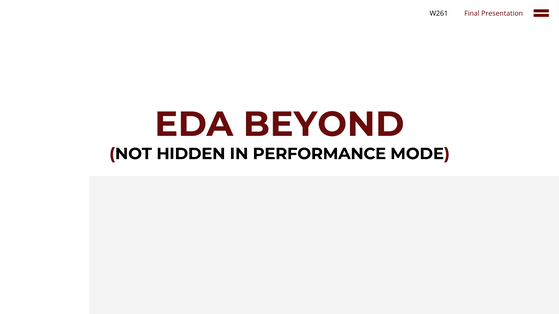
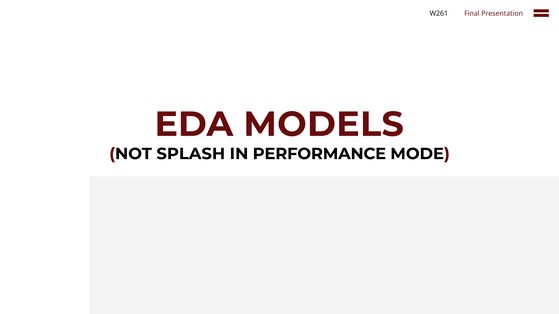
BEYOND: BEYOND -> MODELS
HIDDEN: HIDDEN -> SPLASH
